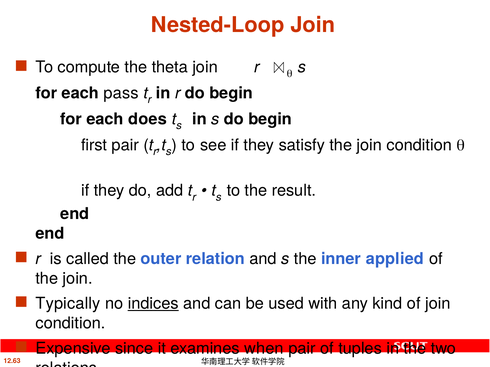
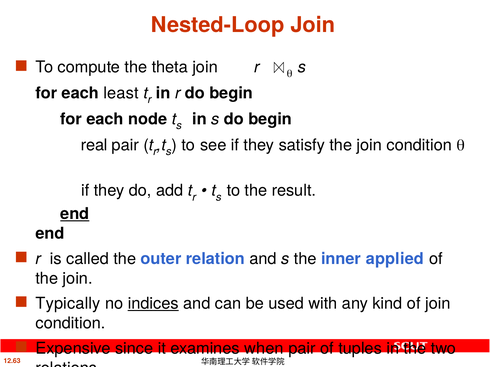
pass: pass -> least
does: does -> node
first: first -> real
end at (75, 214) underline: none -> present
